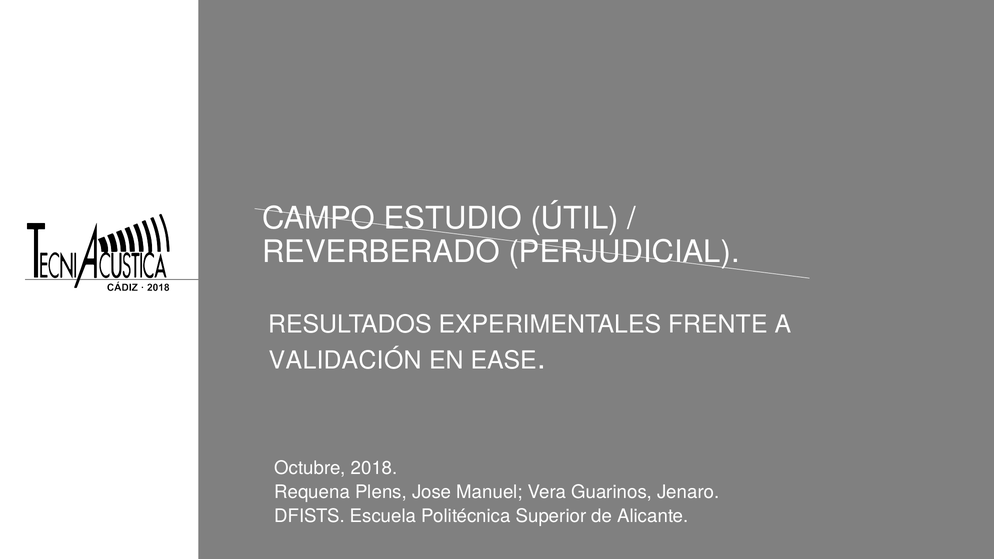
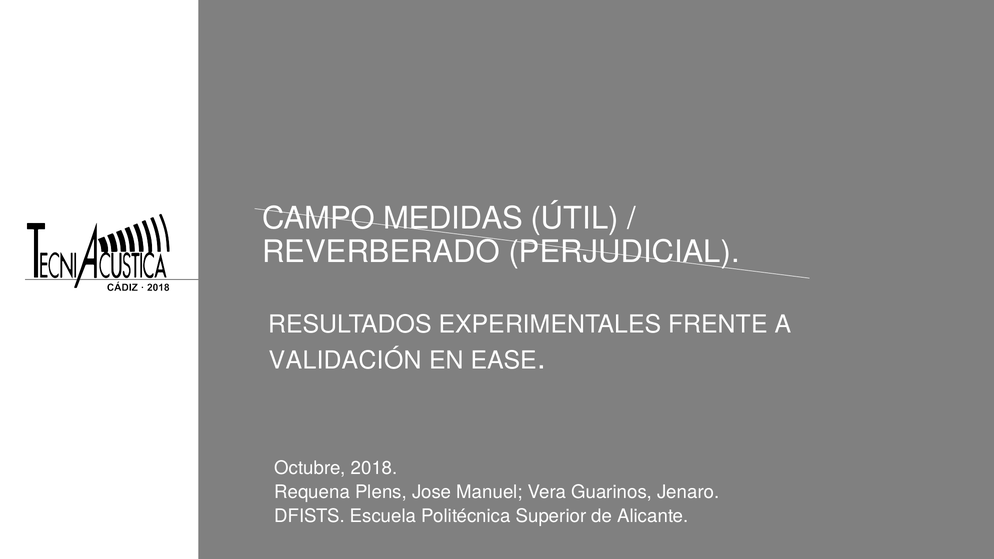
ESTUDIO: ESTUDIO -> MEDIDAS
